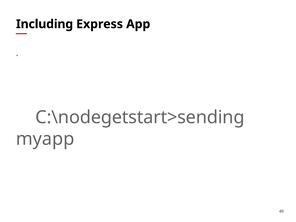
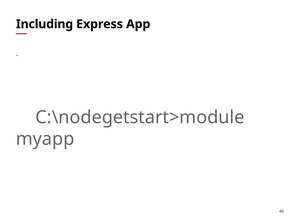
C:\nodegetstart>sending: C:\nodegetstart>sending -> C:\nodegetstart>module
